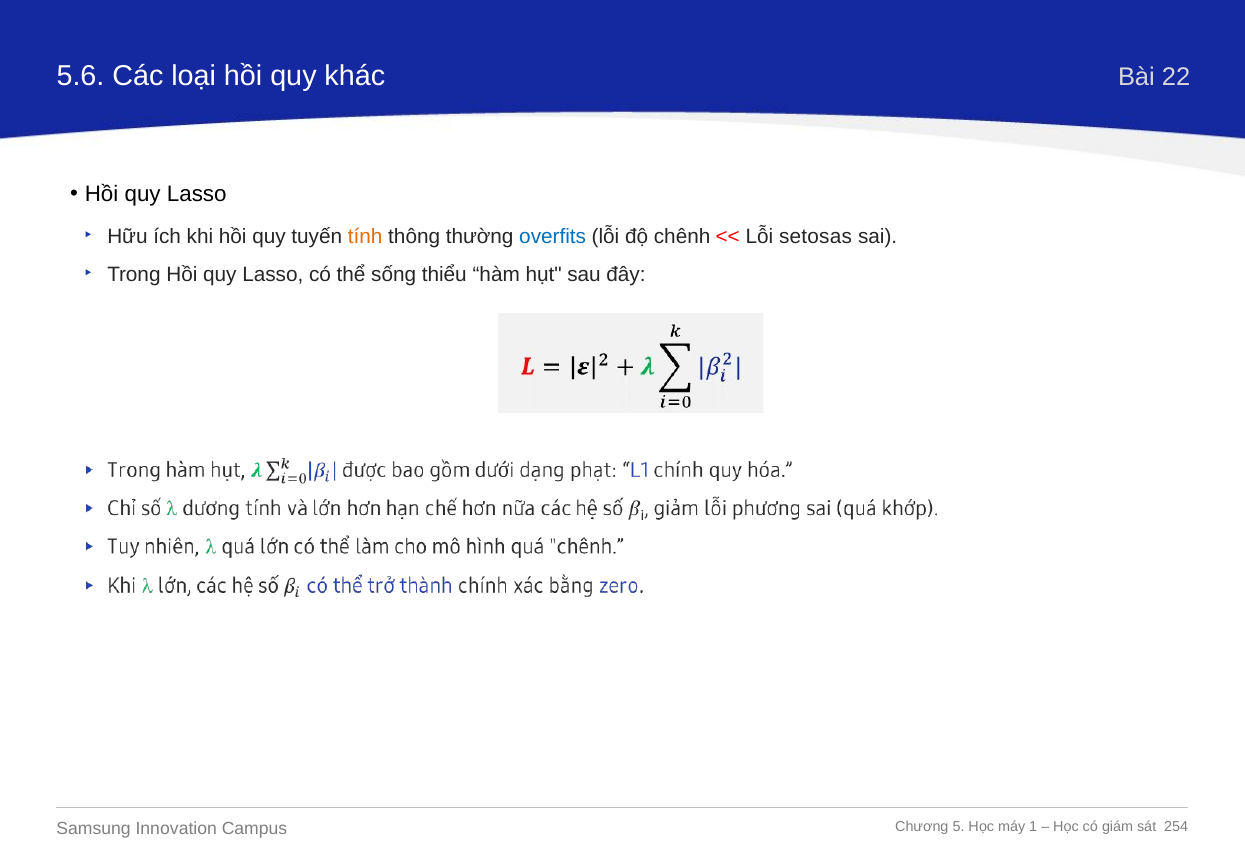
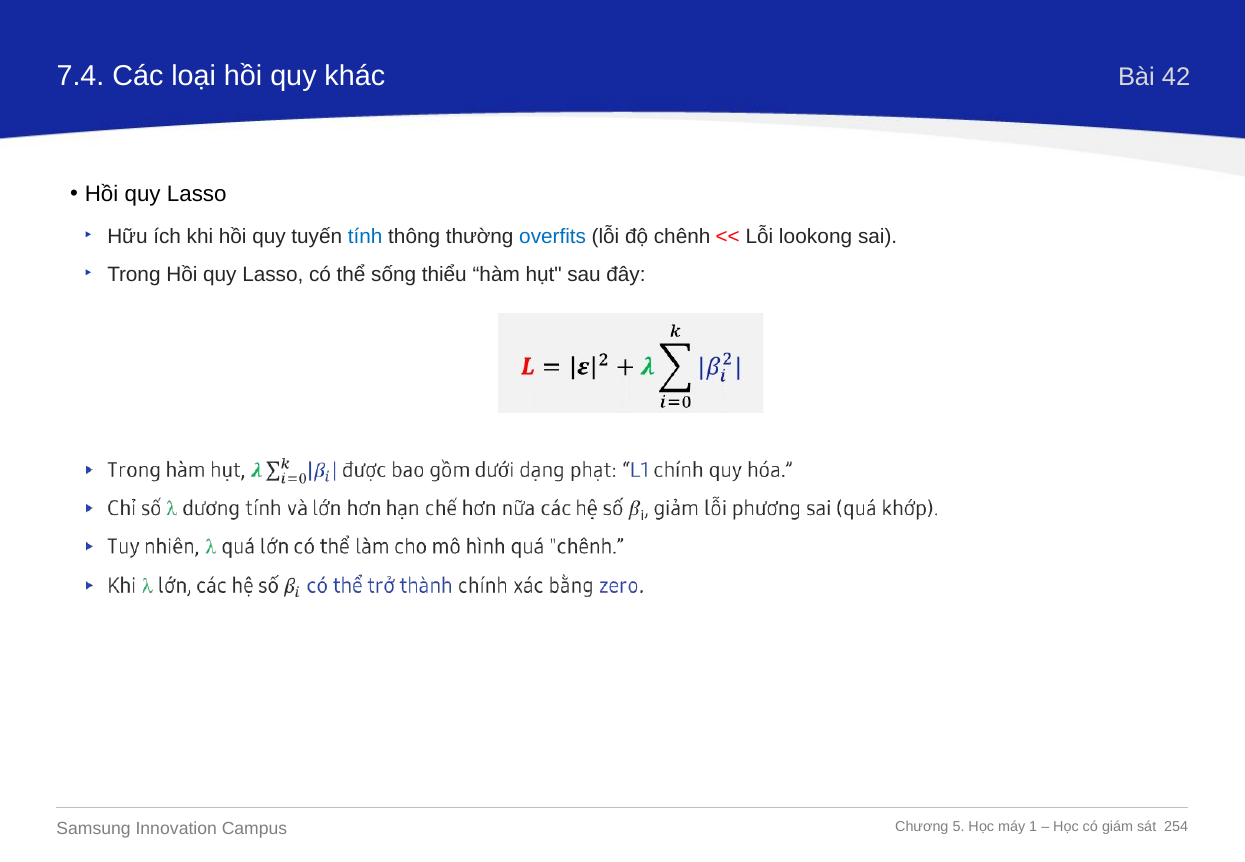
5.6: 5.6 -> 7.4
22: 22 -> 42
tính colour: orange -> blue
setosas: setosas -> lookong
